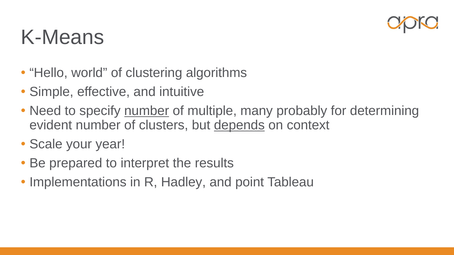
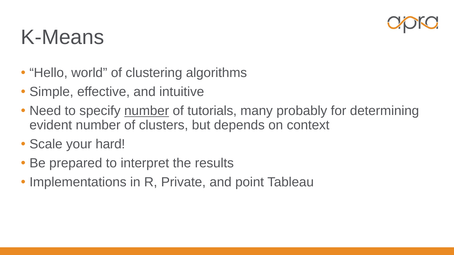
multiple: multiple -> tutorials
depends underline: present -> none
year: year -> hard
Hadley: Hadley -> Private
